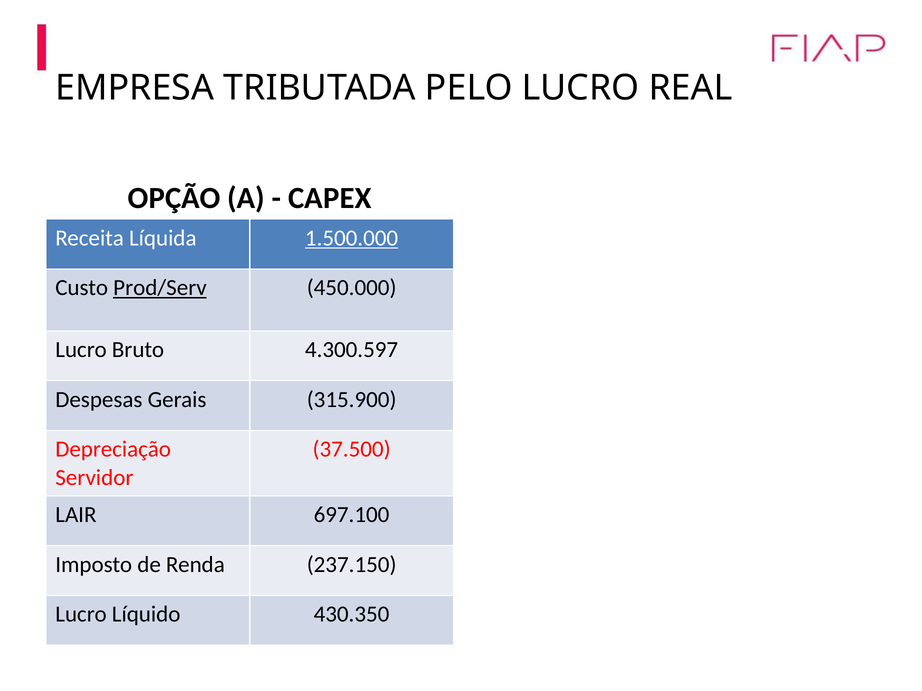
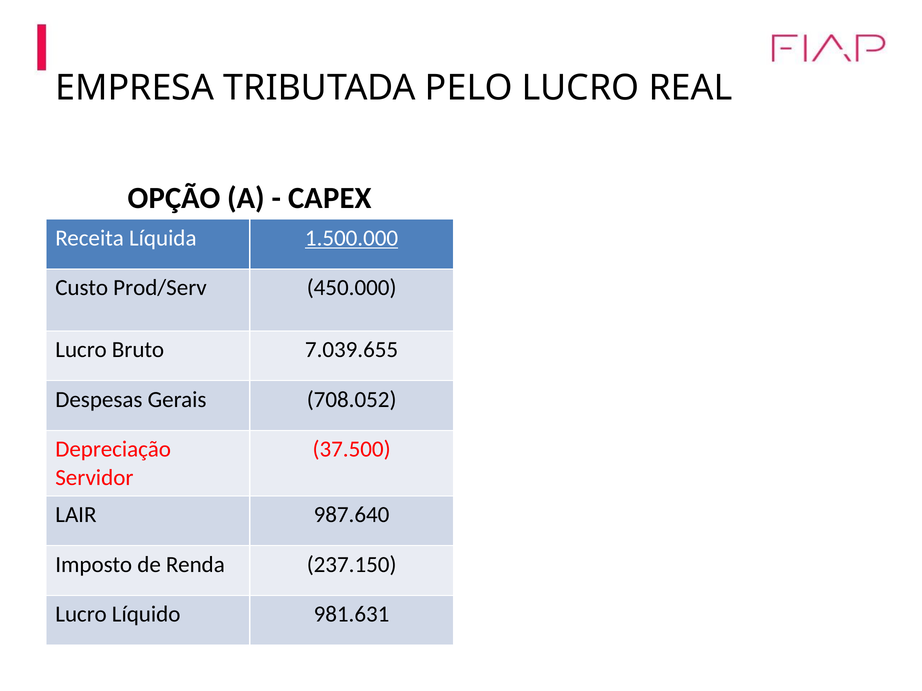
Prod/Serv underline: present -> none
4.300.597: 4.300.597 -> 7.039.655
315.900: 315.900 -> 708.052
697.100: 697.100 -> 987.640
430.350: 430.350 -> 981.631
